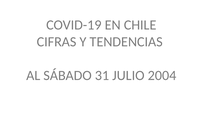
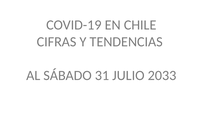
2004: 2004 -> 2033
